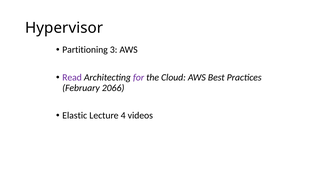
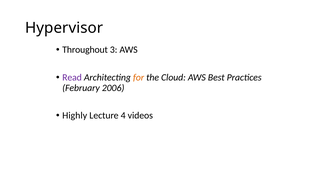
Partitioning: Partitioning -> Throughout
for colour: purple -> orange
2066: 2066 -> 2006
Elastic: Elastic -> Highly
